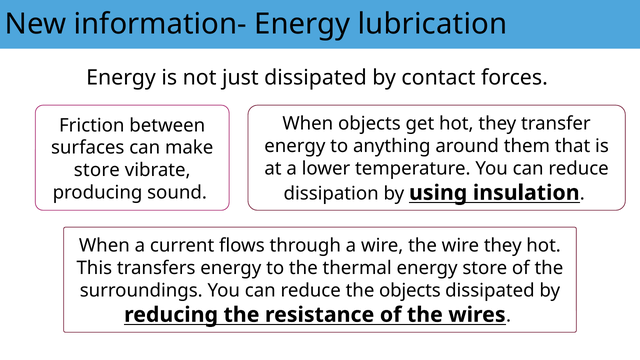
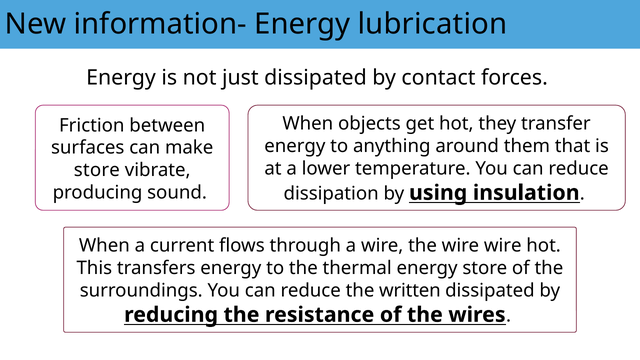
wire they: they -> wire
the objects: objects -> written
